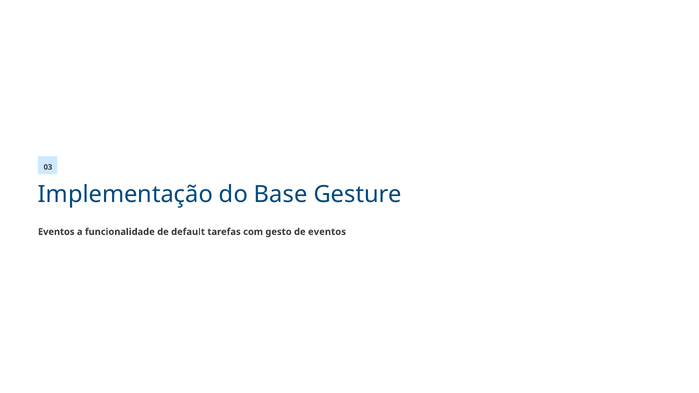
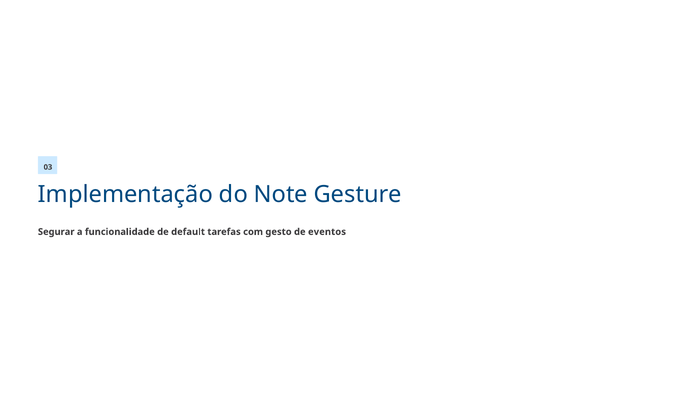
Base: Base -> Note
Eventos at (56, 232): Eventos -> Segurar
